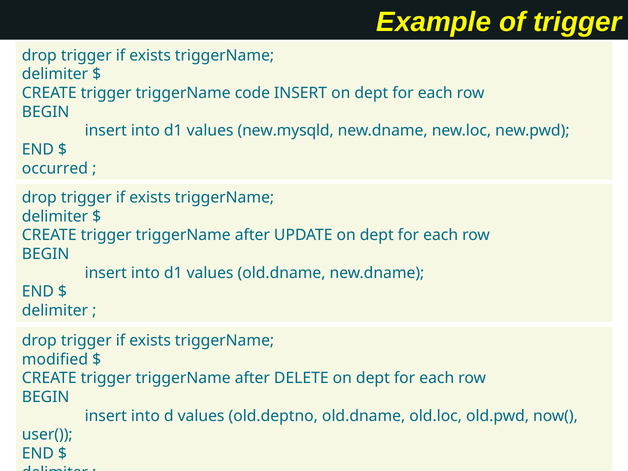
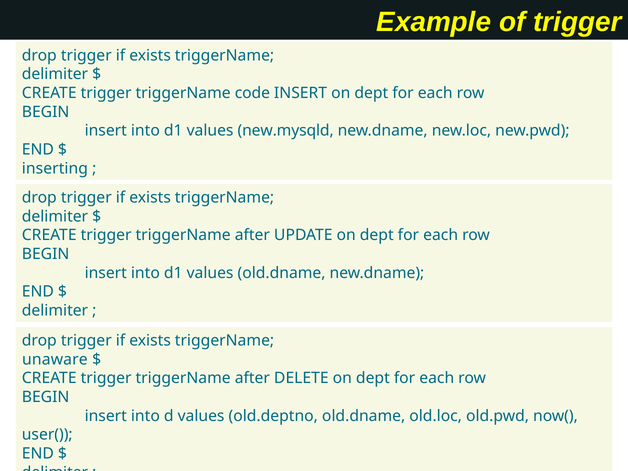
occurred: occurred -> inserting
modified: modified -> unaware
